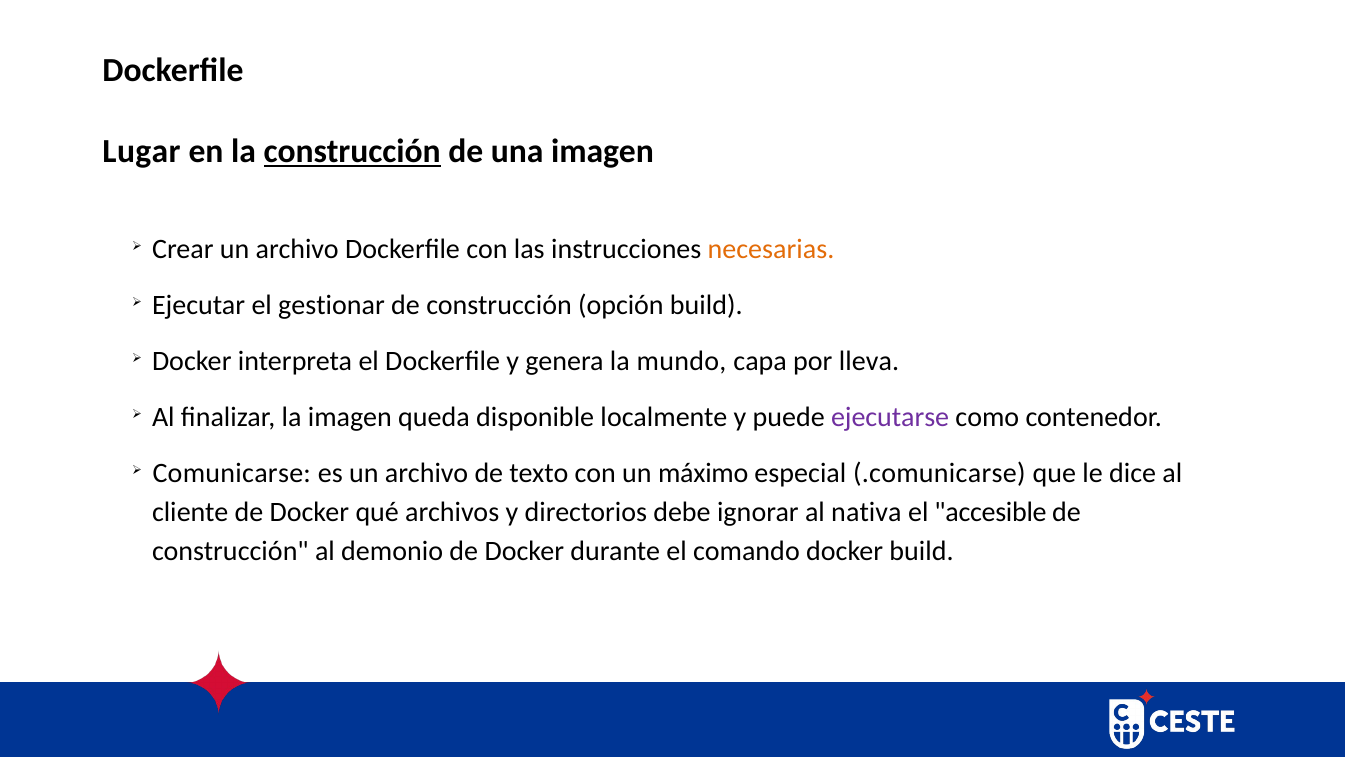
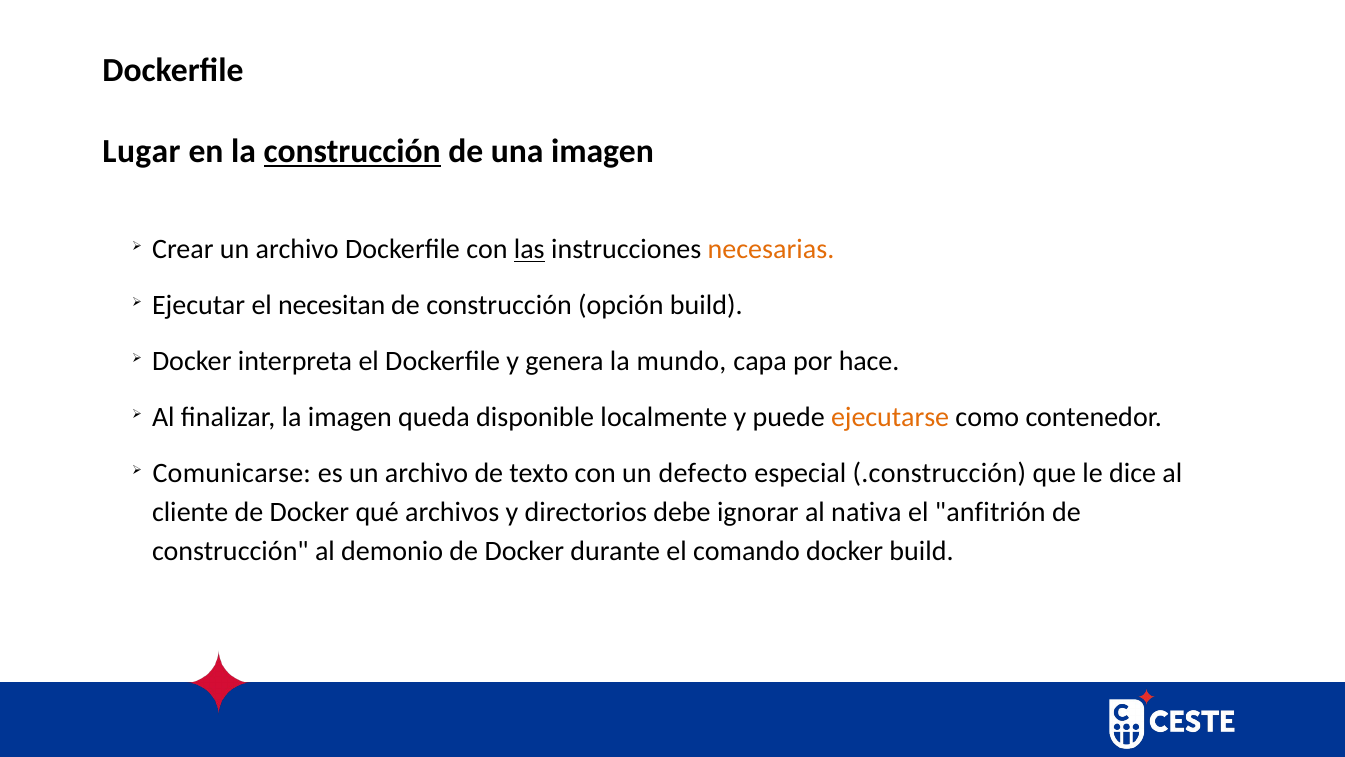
las underline: none -> present
gestionar: gestionar -> necesitan
lleva: lleva -> hace
ejecutarse colour: purple -> orange
máximo: máximo -> defecto
.comunicarse: .comunicarse -> .construcción
accesible: accesible -> anfitrión
